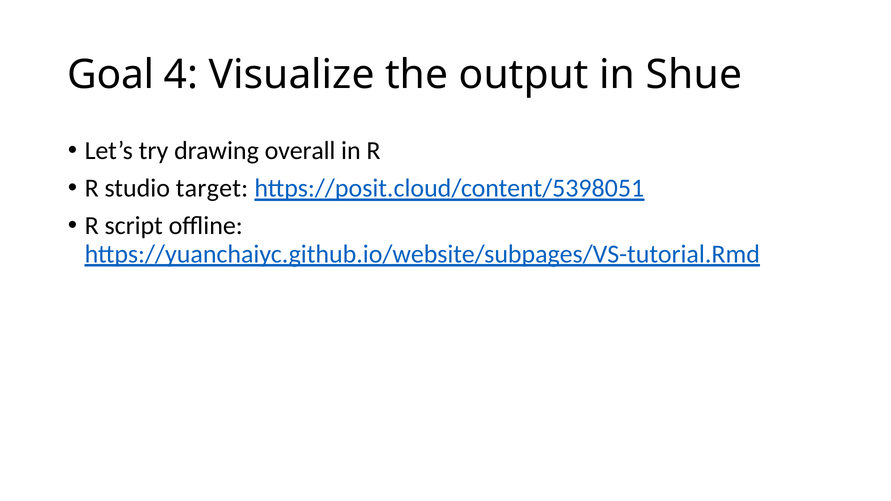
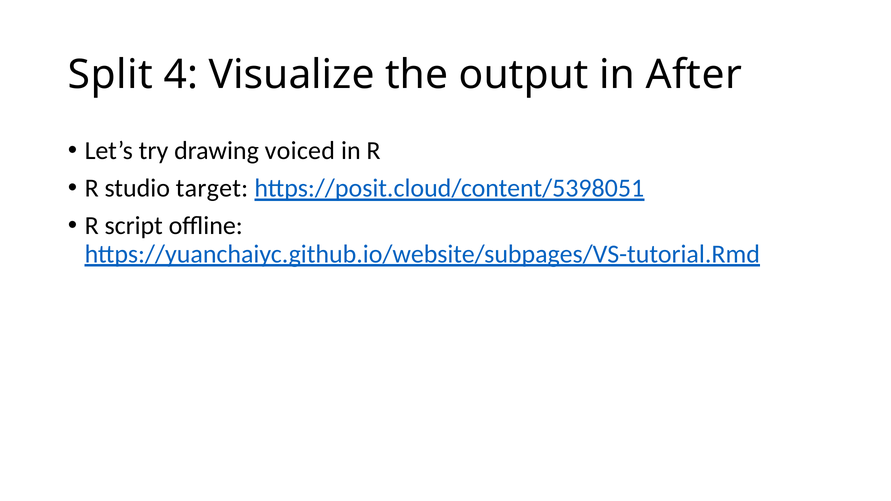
Goal: Goal -> Split
Shue: Shue -> After
overall: overall -> voiced
